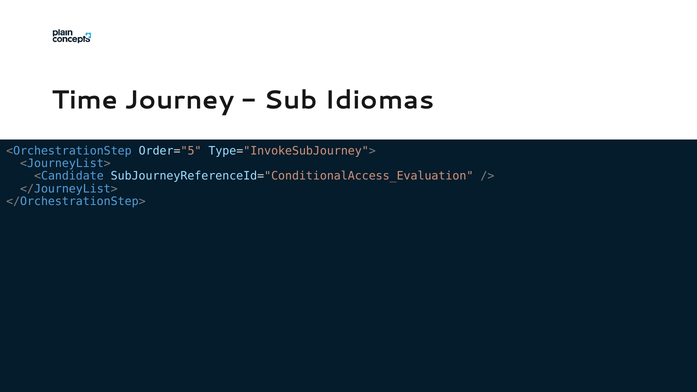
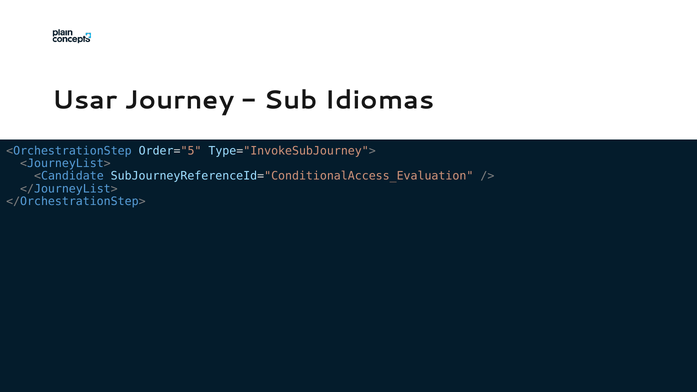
Time: Time -> Usar
